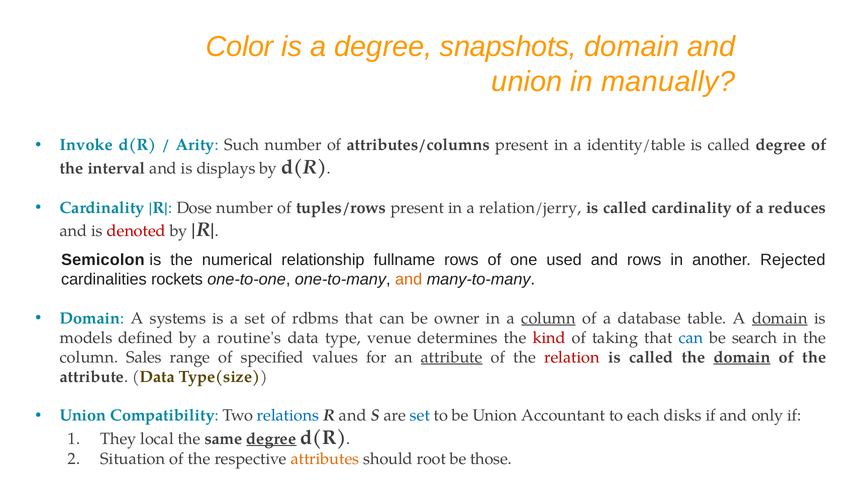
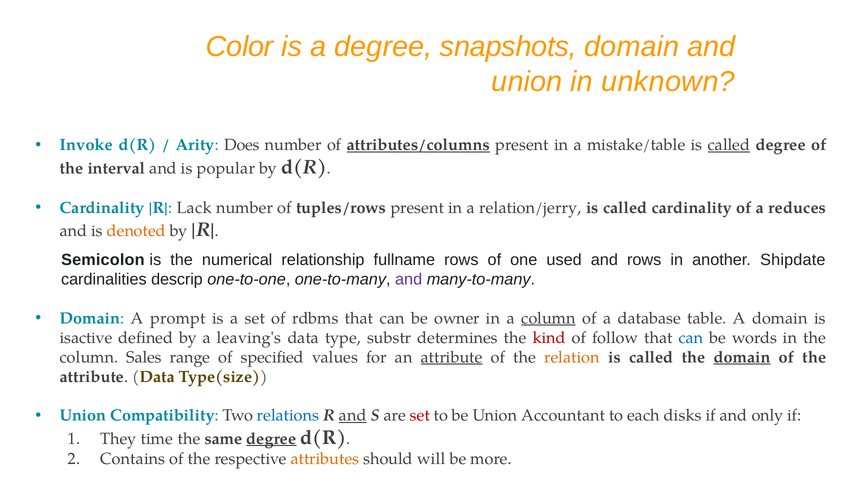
manually: manually -> unknown
Such: Such -> Does
attributes/columns underline: none -> present
identity/table: identity/table -> mistake/table
called at (729, 145) underline: none -> present
displays: displays -> popular
Dose: Dose -> Lack
denoted colour: red -> orange
Rejected: Rejected -> Shipdate
rockets: rockets -> descrip
and at (409, 280) colour: orange -> purple
systems: systems -> prompt
domain at (780, 319) underline: present -> none
models: models -> isactive
routine's: routine's -> leaving's
venue: venue -> substr
taking: taking -> follow
search: search -> words
relation colour: red -> orange
and at (353, 416) underline: none -> present
set at (420, 416) colour: blue -> red
local: local -> time
Situation: Situation -> Contains
root: root -> will
those: those -> more
